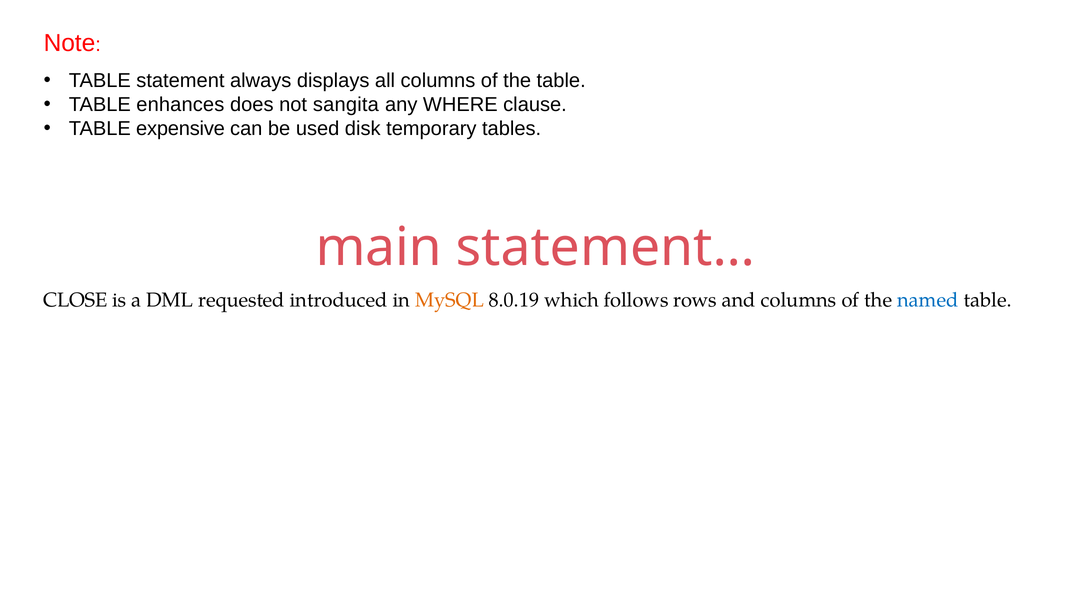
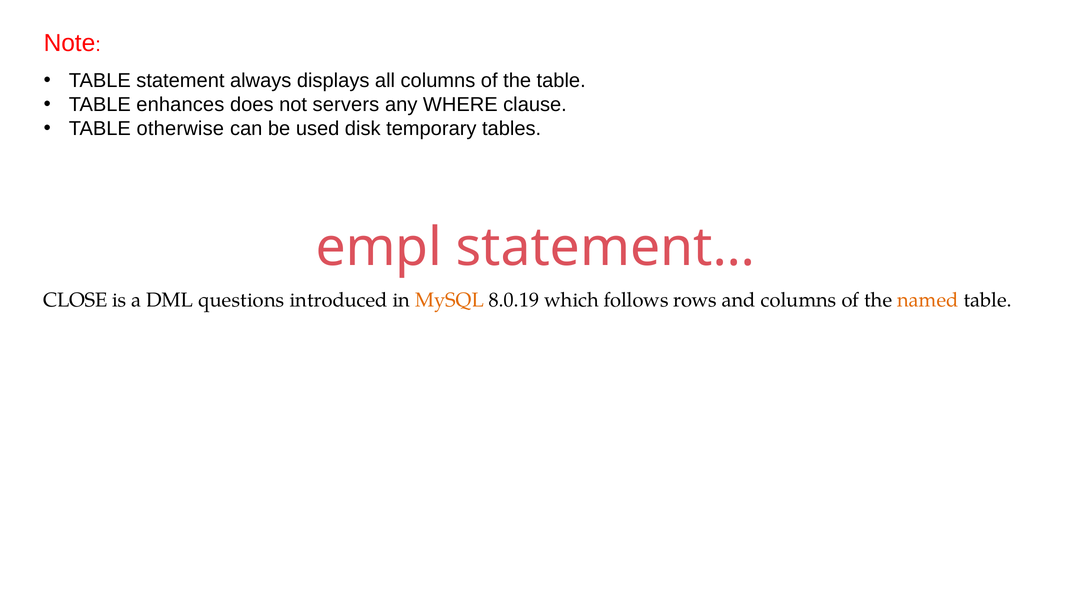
sangita: sangita -> servers
expensive: expensive -> otherwise
main: main -> empl
requested: requested -> questions
named colour: blue -> orange
